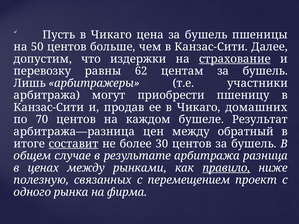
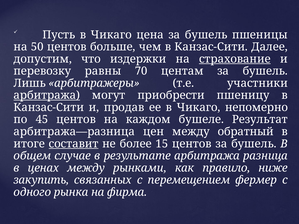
62: 62 -> 70
арбитража at (47, 95) underline: none -> present
домашних: домашних -> непомерно
70: 70 -> 45
30: 30 -> 15
правило underline: present -> none
полезную: полезную -> закупить
проект: проект -> фермер
